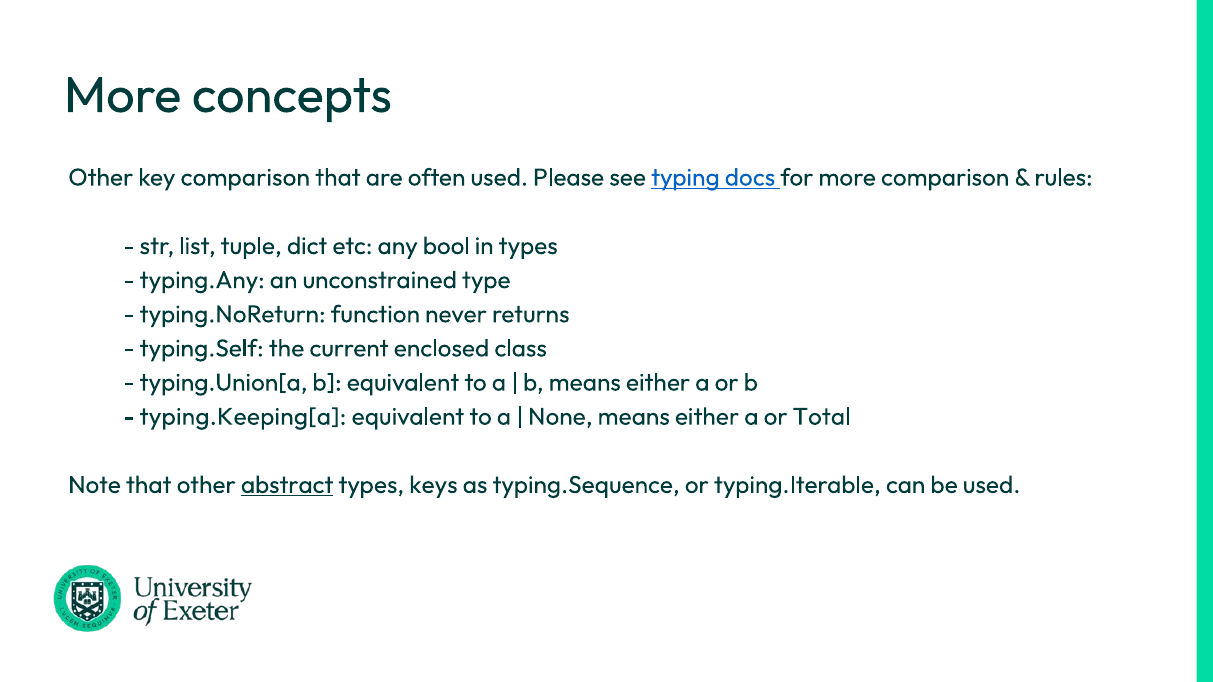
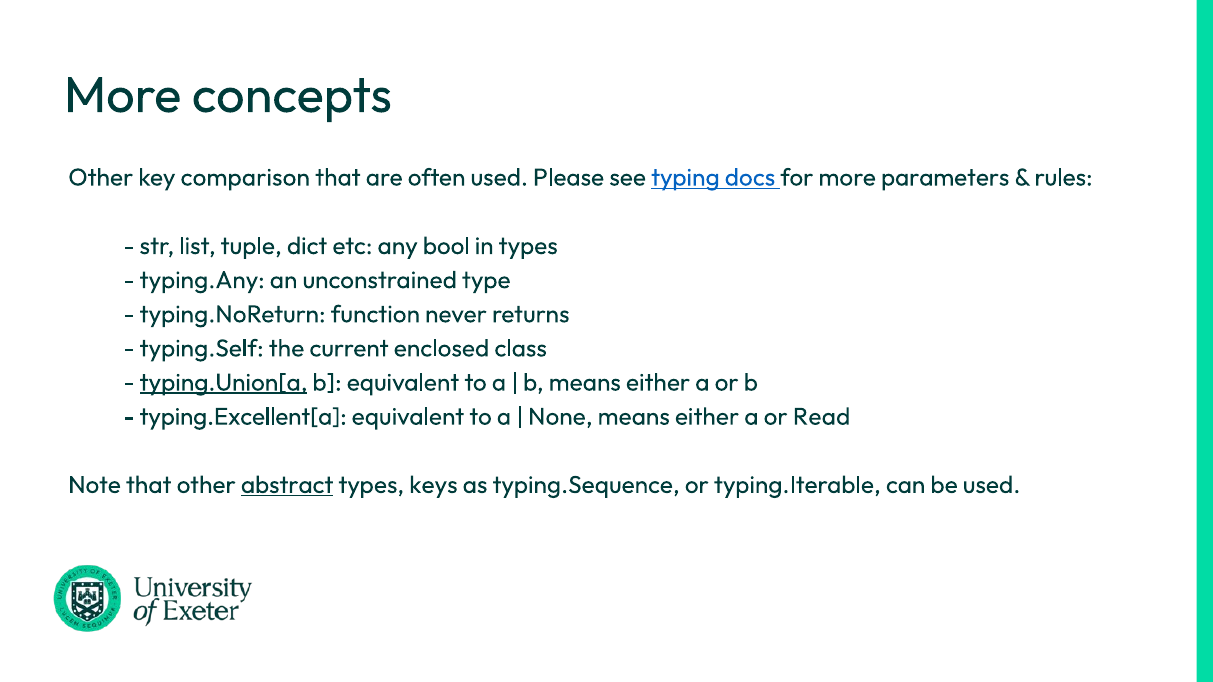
more comparison: comparison -> parameters
typing.Union[a underline: none -> present
typing.Keeping[a: typing.Keeping[a -> typing.Excellent[a
Total: Total -> Read
